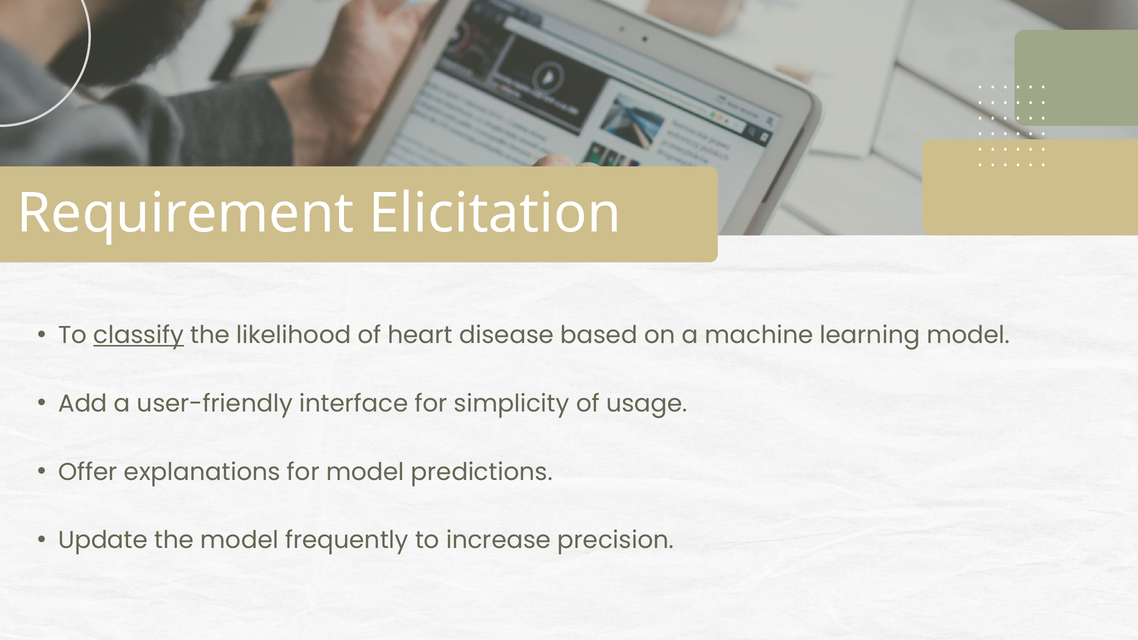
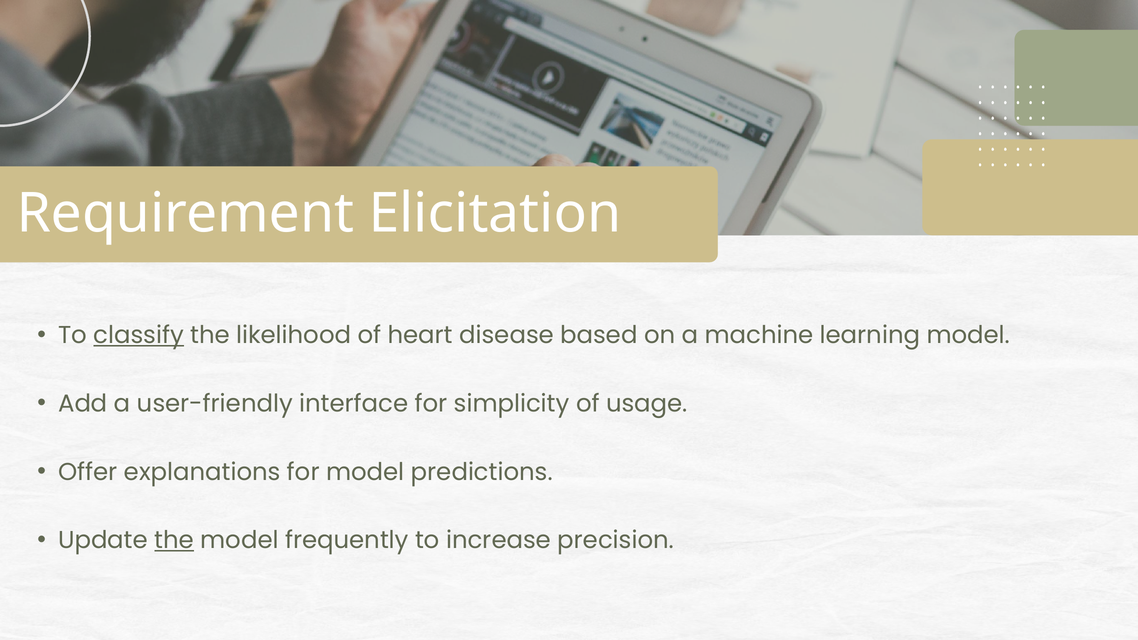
the at (174, 540) underline: none -> present
